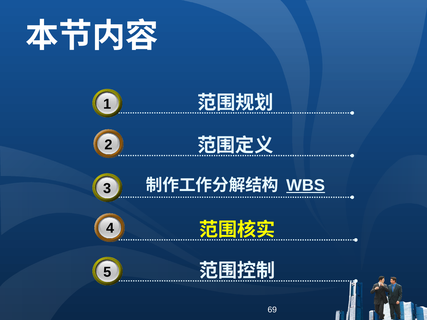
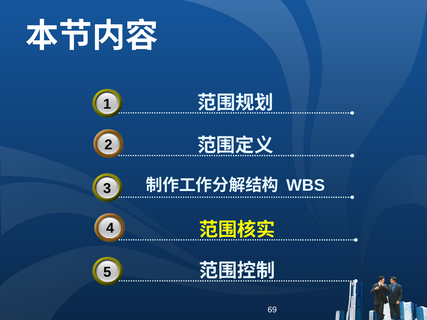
WBS underline: present -> none
